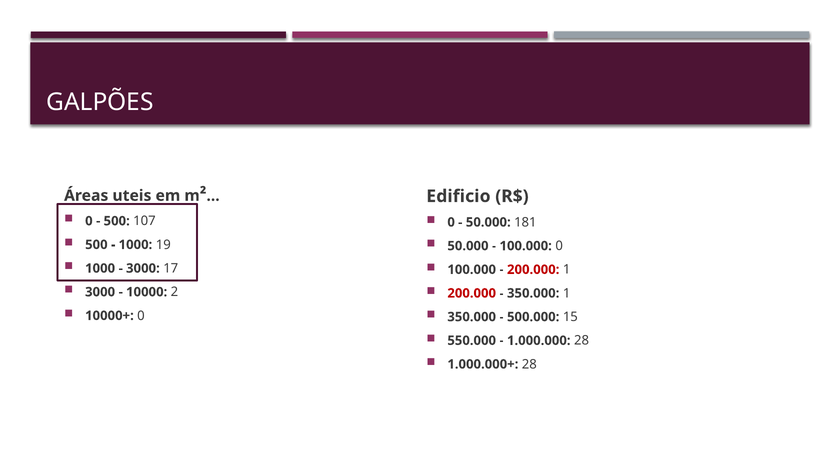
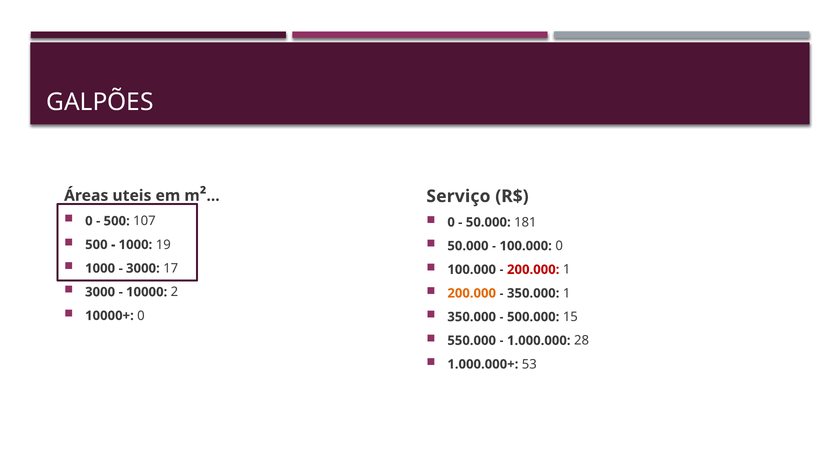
Edificio: Edificio -> Serviço
200.000 at (472, 293) colour: red -> orange
1.000.000+ 28: 28 -> 53
